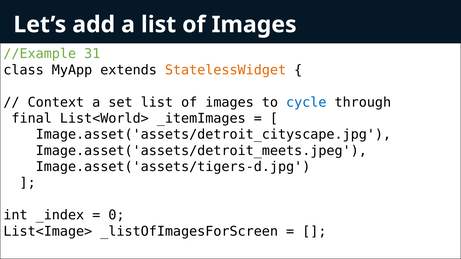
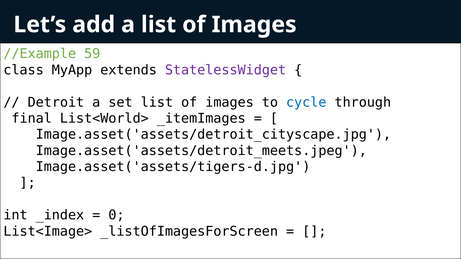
31: 31 -> 59
StatelessWidget colour: orange -> purple
Context: Context -> Detroit
